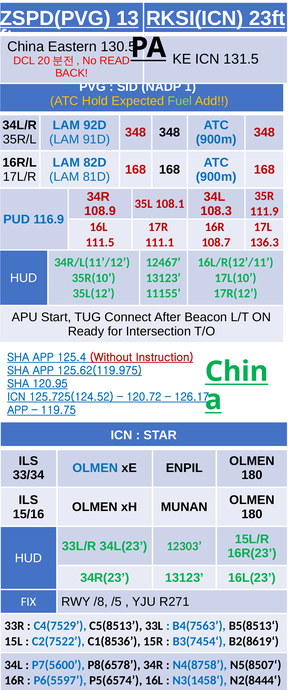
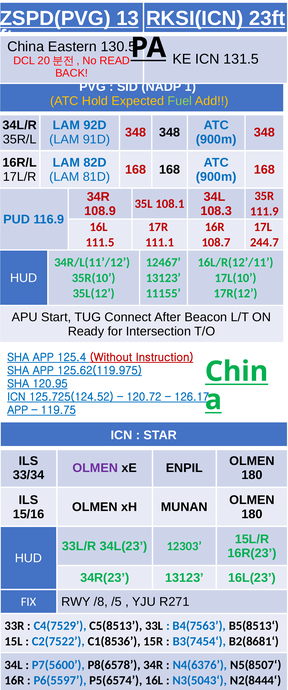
136.3: 136.3 -> 244.7
OLMEN at (95, 467) colour: blue -> purple
B2(8619‘: B2(8619‘ -> B2(8681‘
N4(8758: N4(8758 -> N4(6376
N3(1458‘: N3(1458‘ -> N3(5043‘
